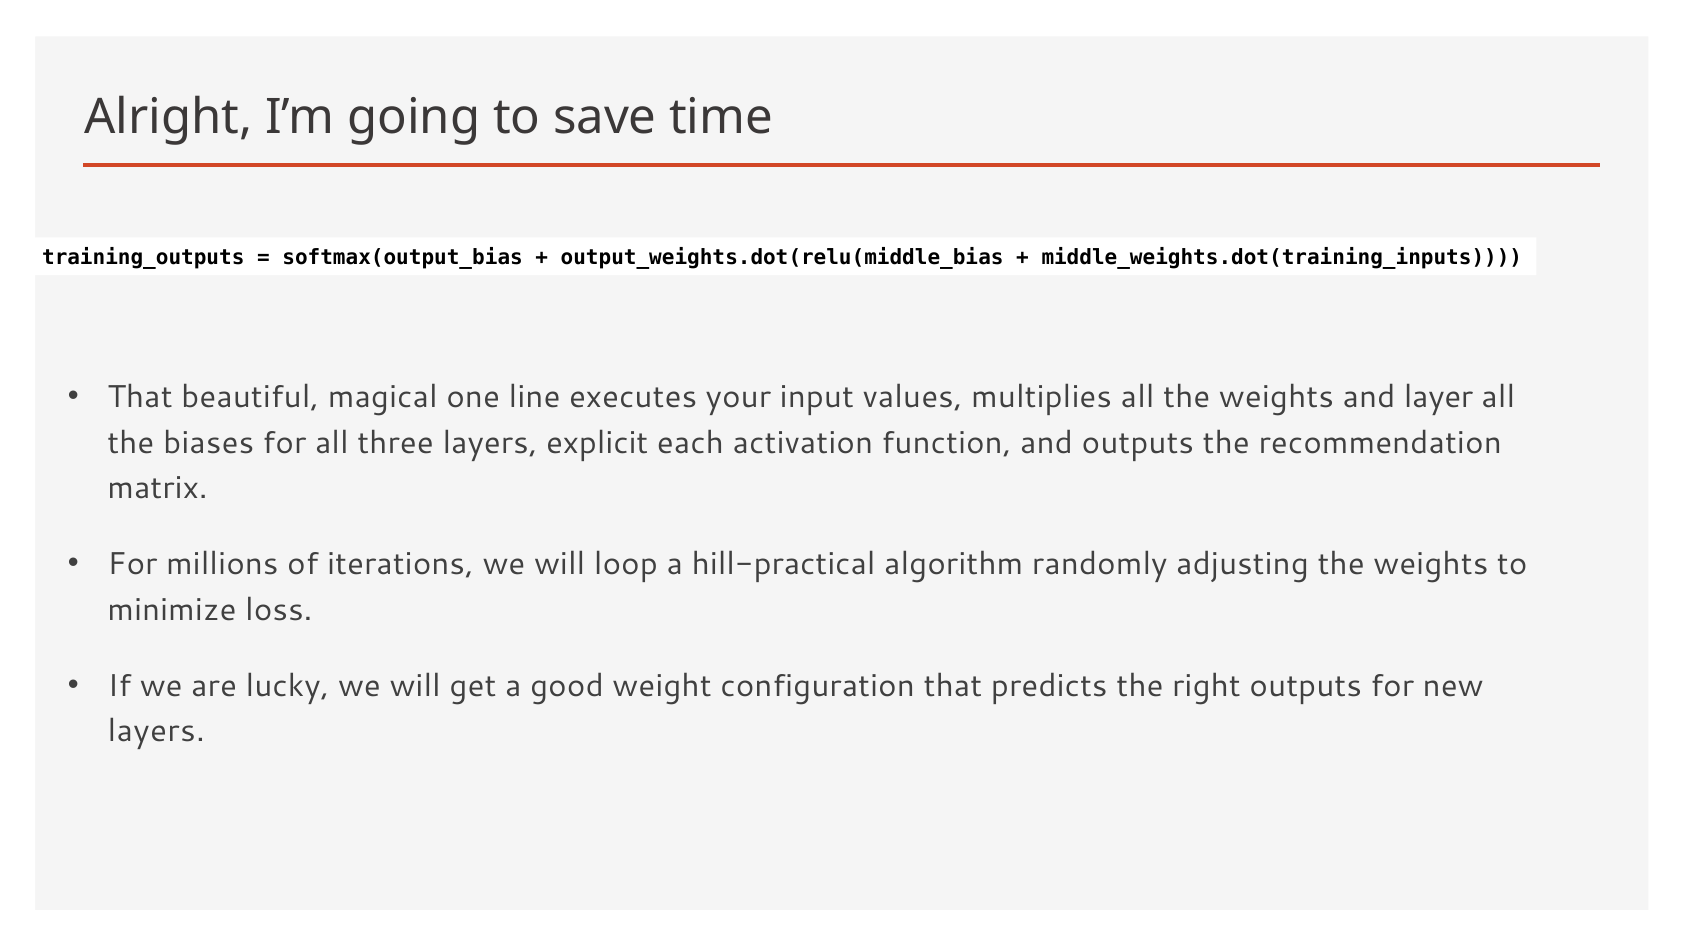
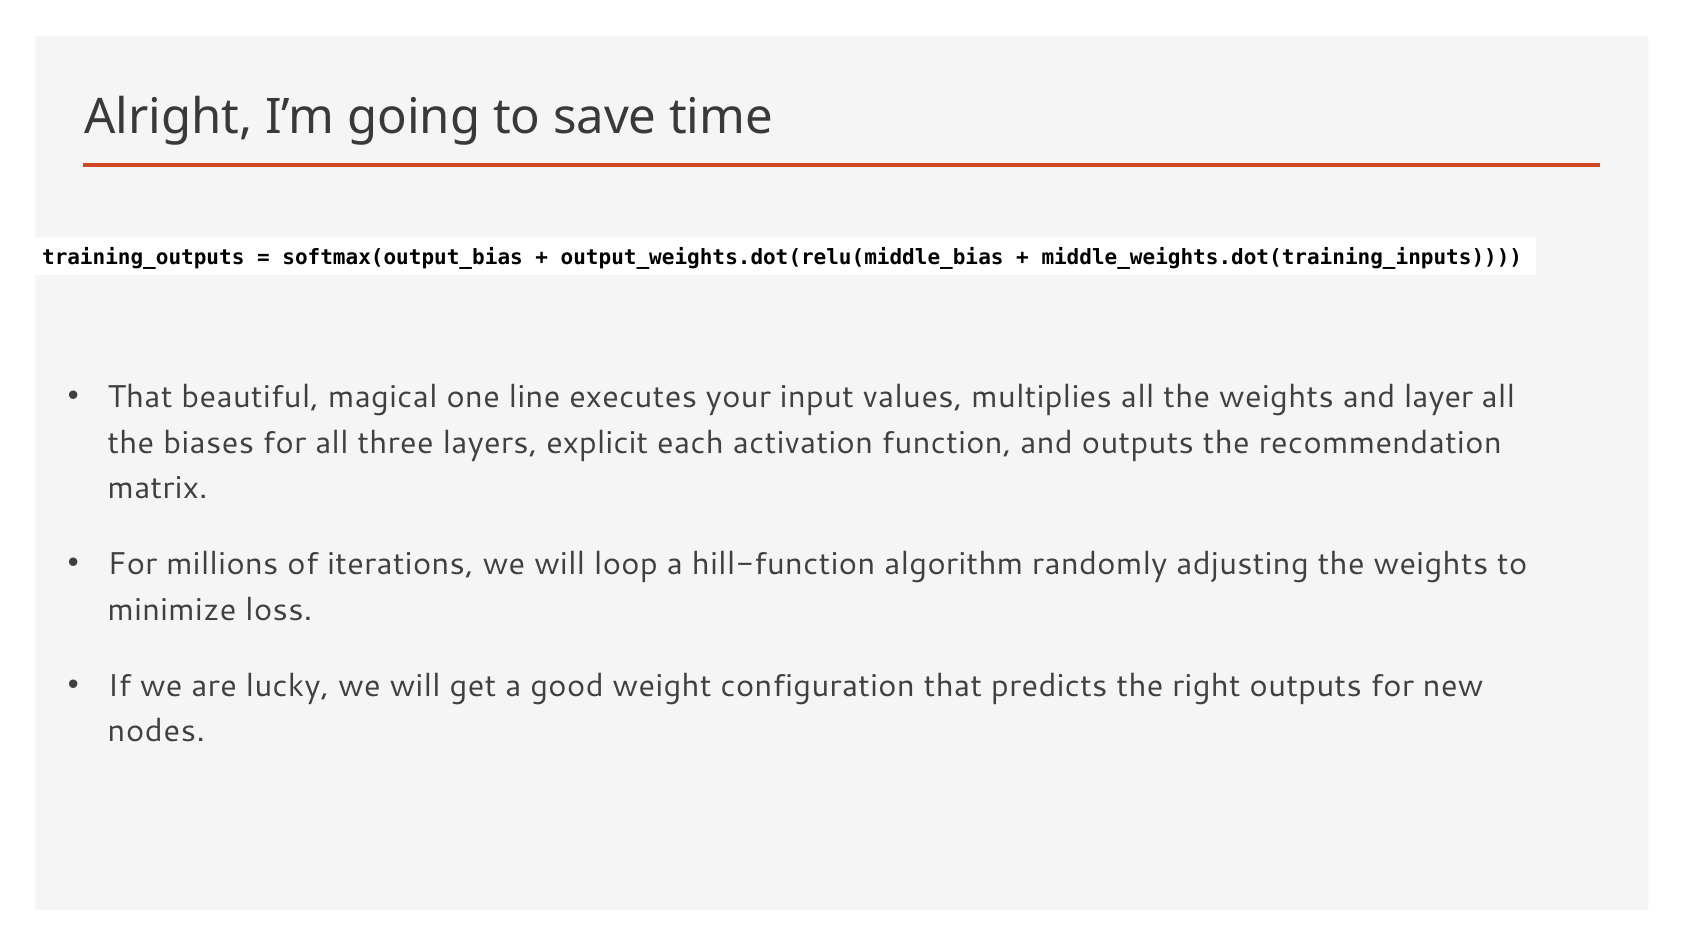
hill-practical: hill-practical -> hill-function
layers at (156, 732): layers -> nodes
